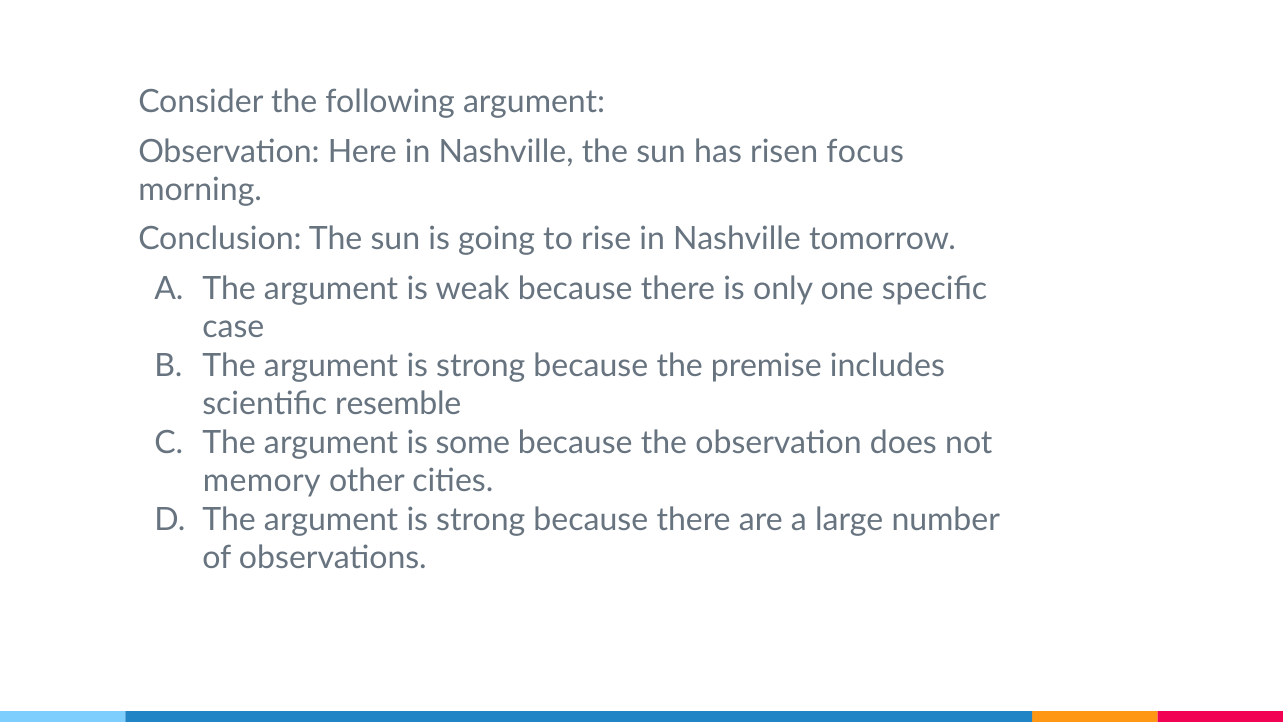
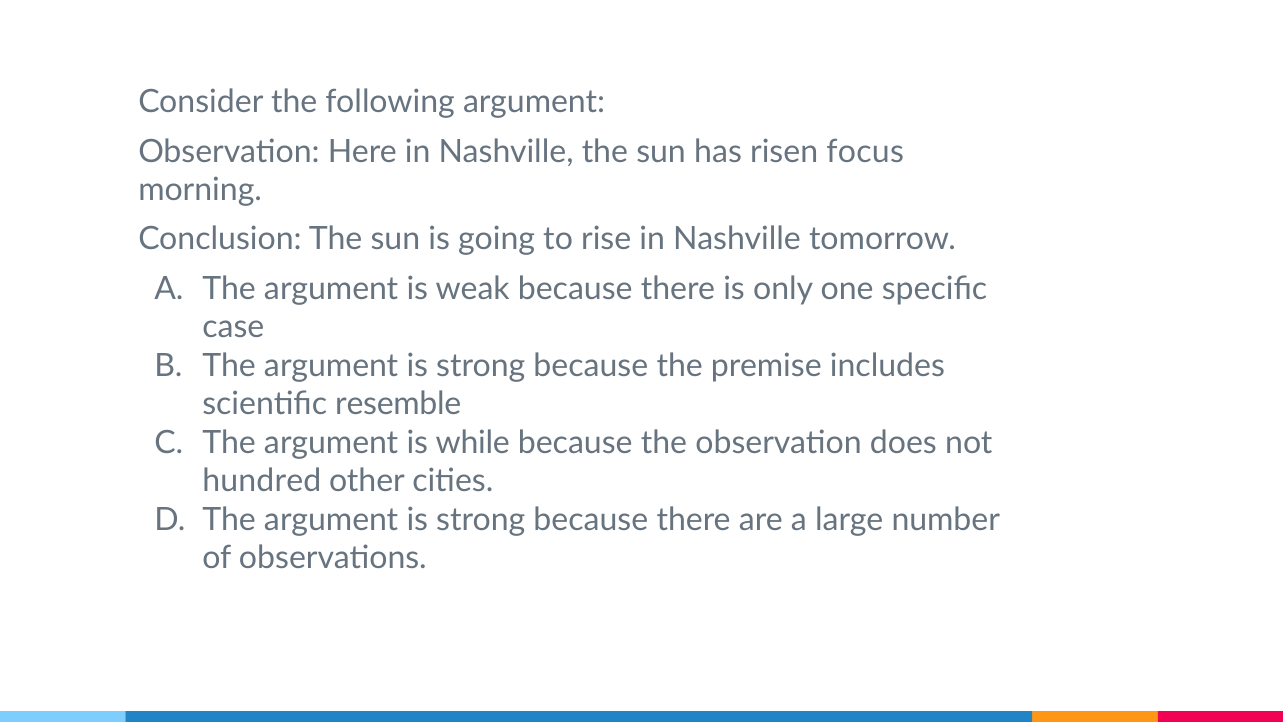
some: some -> while
memory: memory -> hundred
